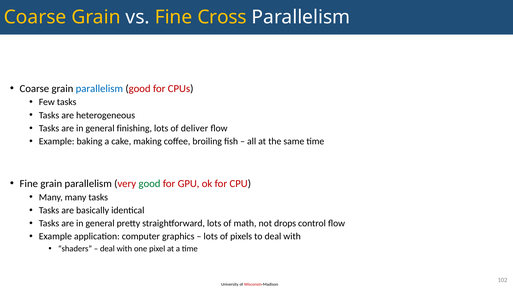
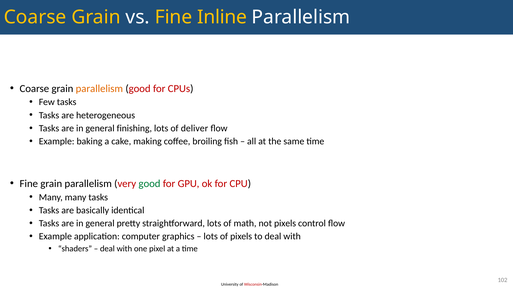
Cross: Cross -> Inline
parallelism at (99, 89) colour: blue -> orange
not drops: drops -> pixels
